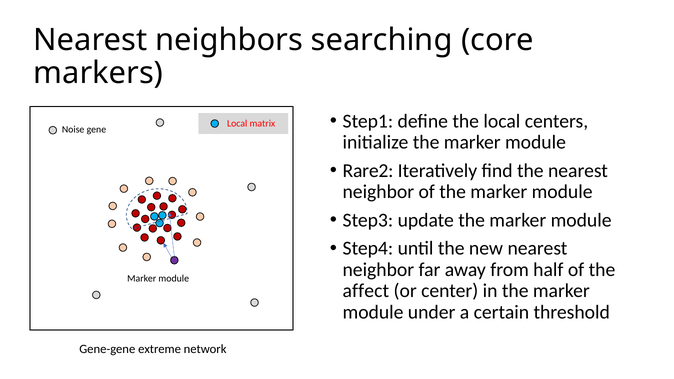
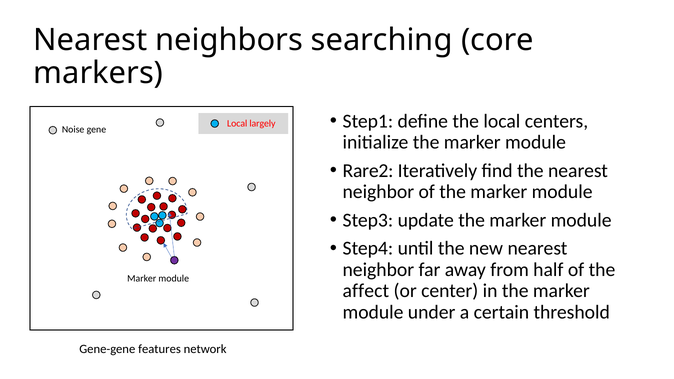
matrix: matrix -> largely
extreme: extreme -> features
